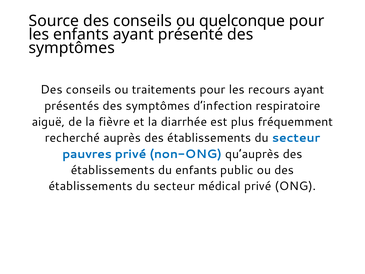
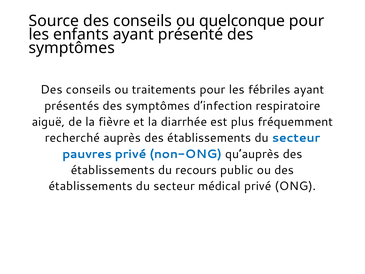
recours: recours -> fébriles
du enfants: enfants -> recours
